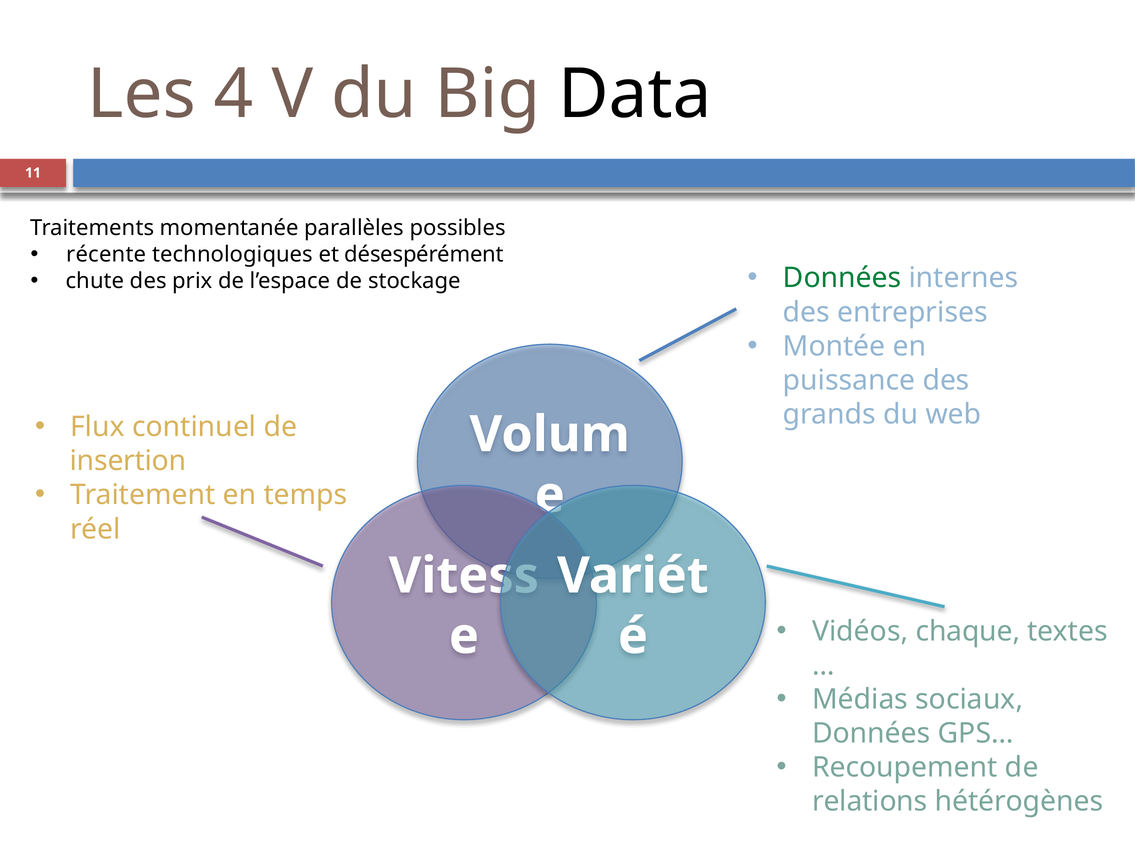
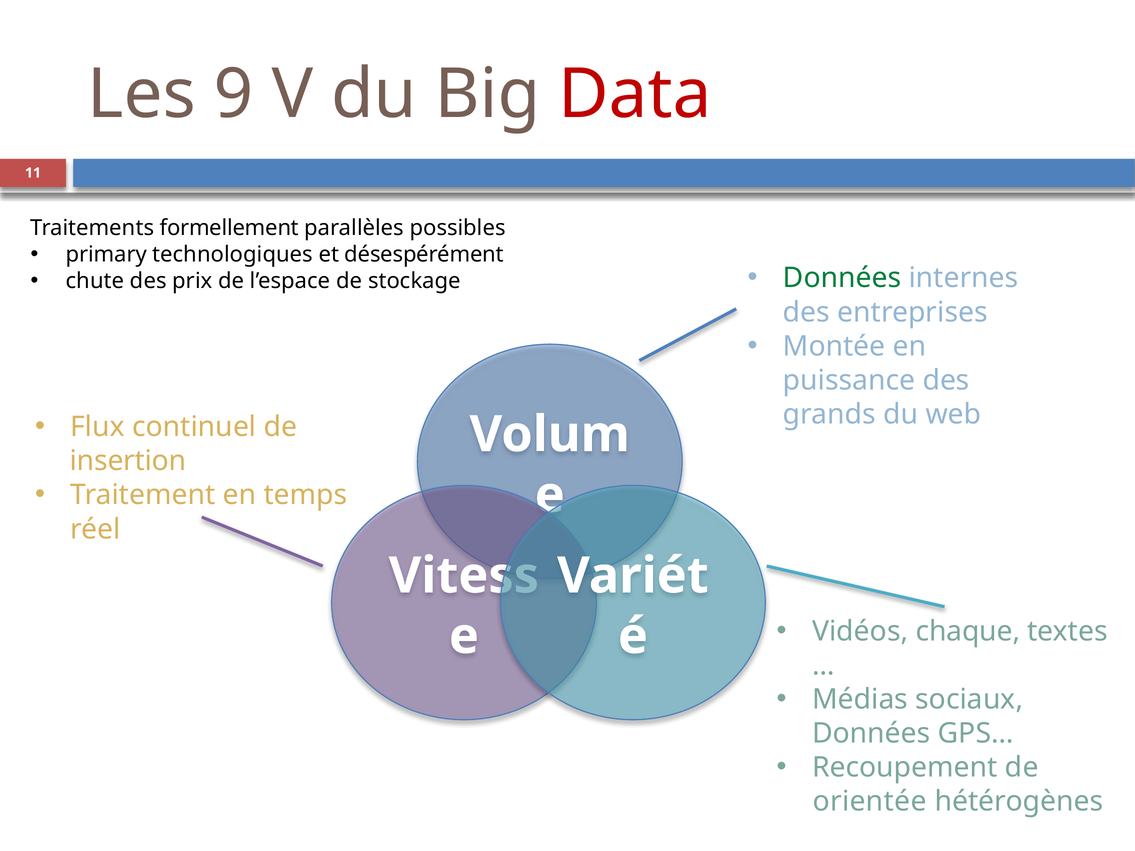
4: 4 -> 9
Data colour: black -> red
momentanée: momentanée -> formellement
récente: récente -> primary
relations: relations -> orientée
